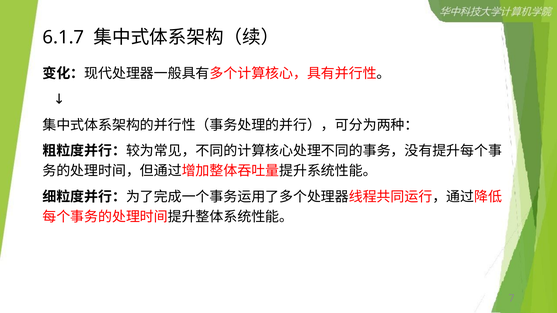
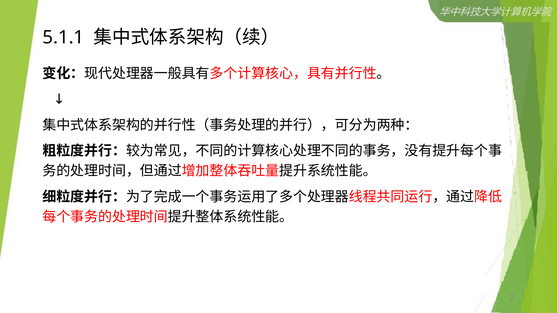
6.1.7: 6.1.7 -> 5.1.1
